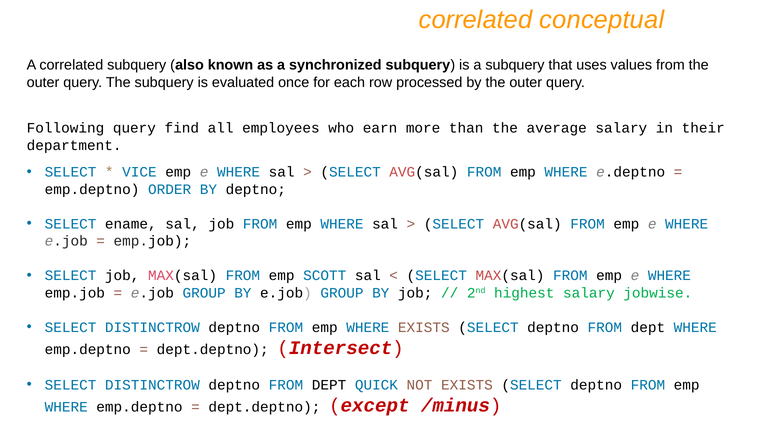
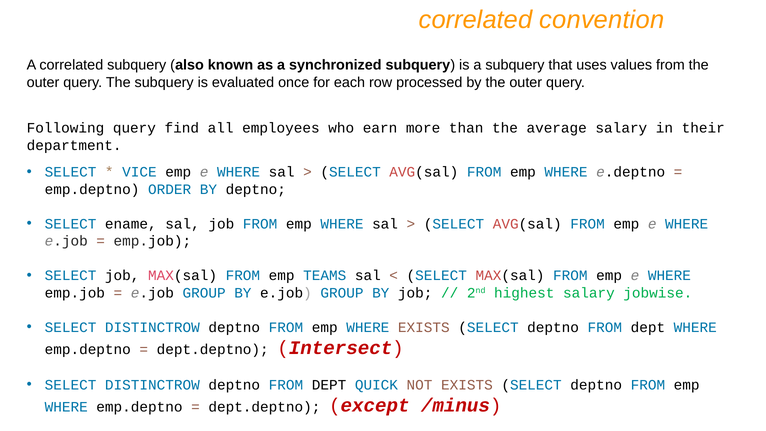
conceptual: conceptual -> convention
SCOTT: SCOTT -> TEAMS
